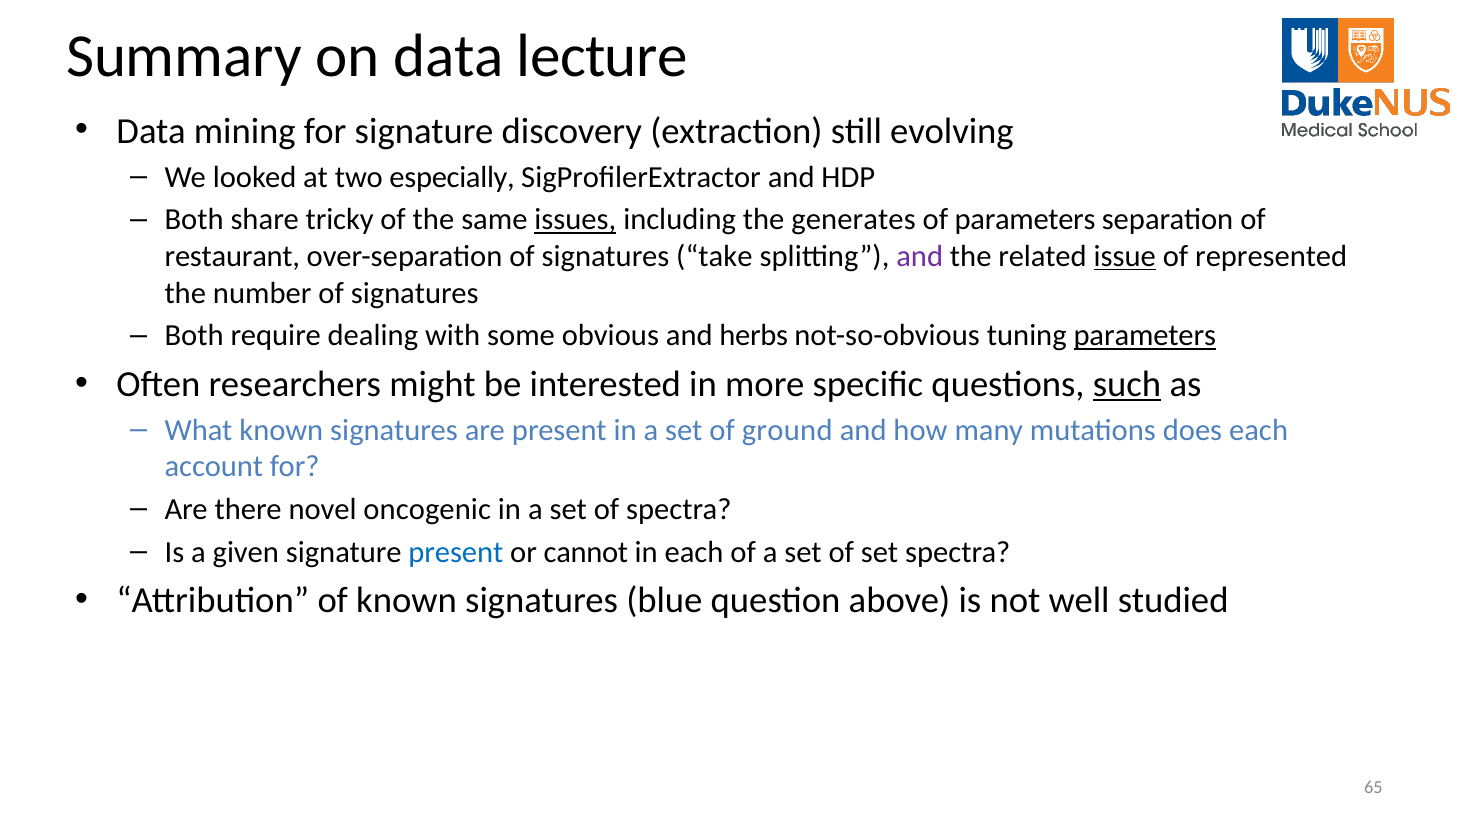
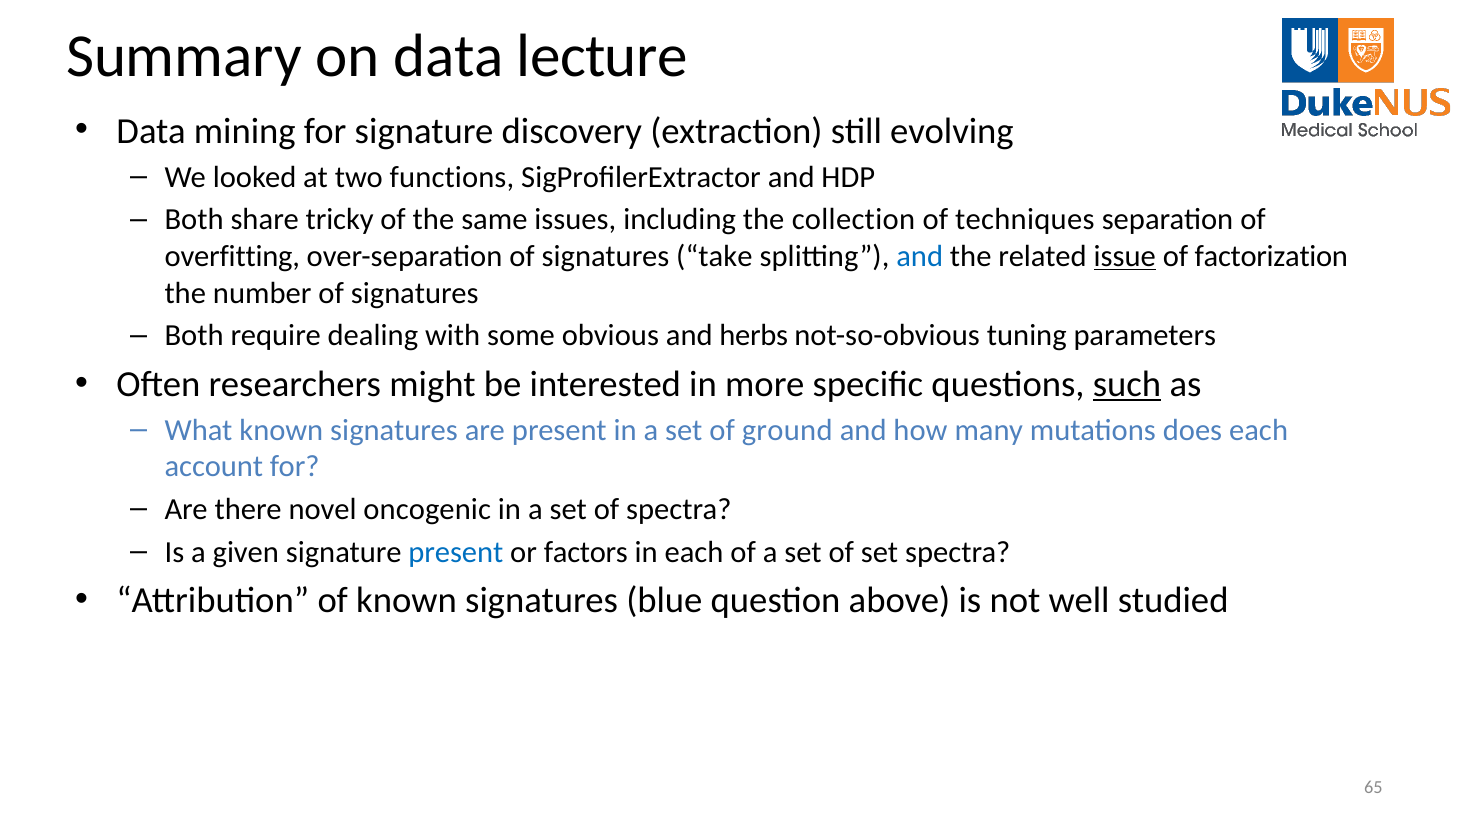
especially: especially -> functions
issues underline: present -> none
generates: generates -> collection
of parameters: parameters -> techniques
restaurant: restaurant -> overfitting
and at (920, 256) colour: purple -> blue
represented: represented -> factorization
parameters at (1145, 336) underline: present -> none
cannot: cannot -> factors
